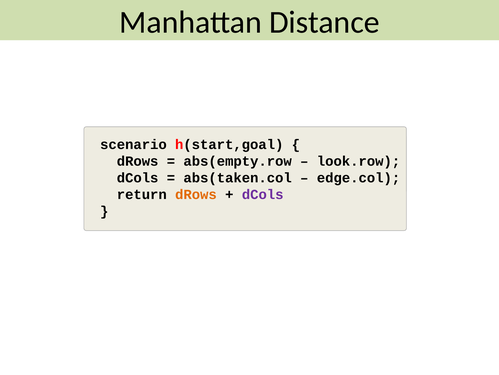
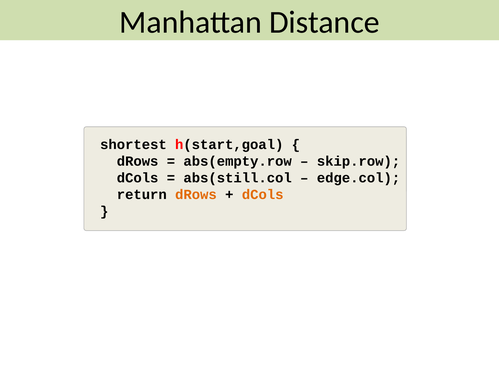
scenario: scenario -> shortest
look.row: look.row -> skip.row
abs(taken.col: abs(taken.col -> abs(still.col
dCols at (263, 194) colour: purple -> orange
